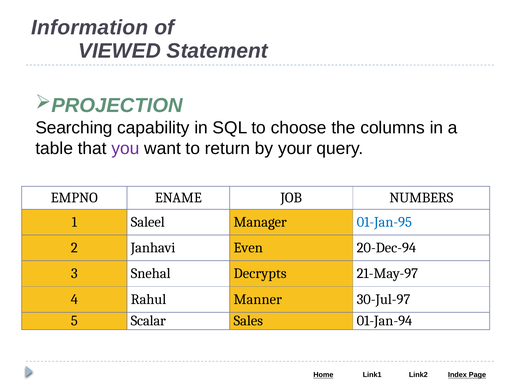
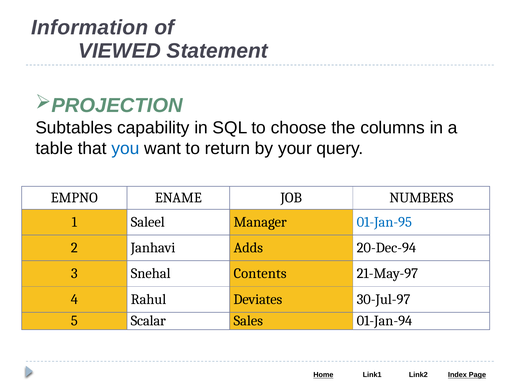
Searching: Searching -> Subtables
you colour: purple -> blue
Even: Even -> Adds
Decrypts: Decrypts -> Contents
Manner: Manner -> Deviates
